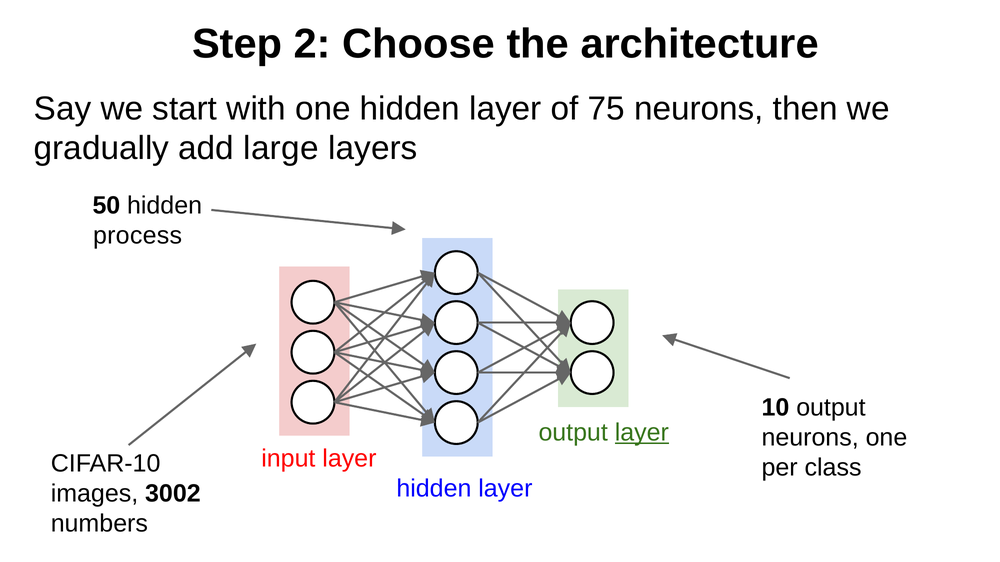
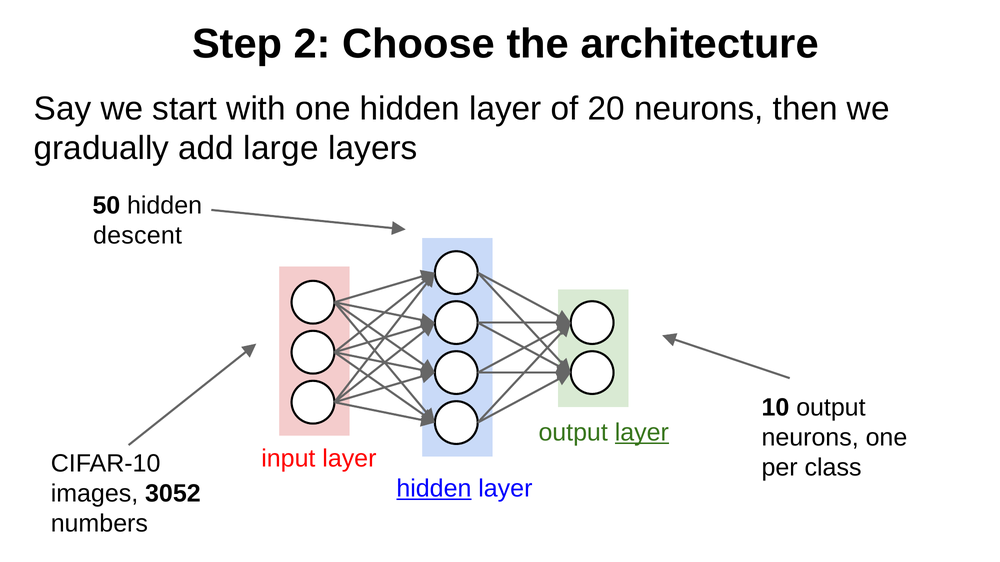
75: 75 -> 20
process: process -> descent
hidden at (434, 489) underline: none -> present
3002: 3002 -> 3052
